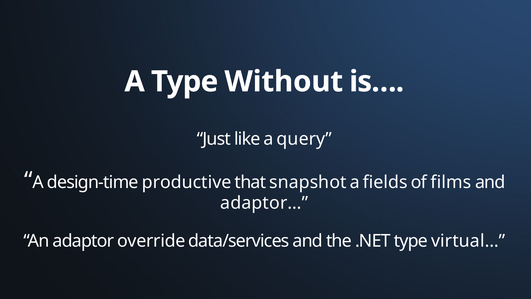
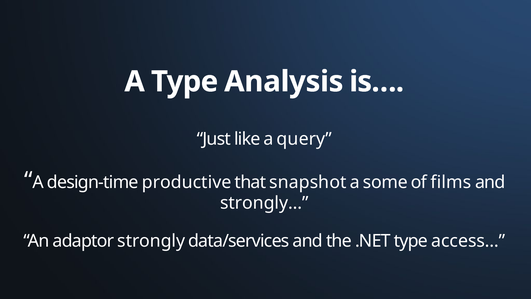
Without: Without -> Analysis
fields: fields -> some
adaptor…: adaptor… -> strongly…
override: override -> strongly
virtual…: virtual… -> access…
